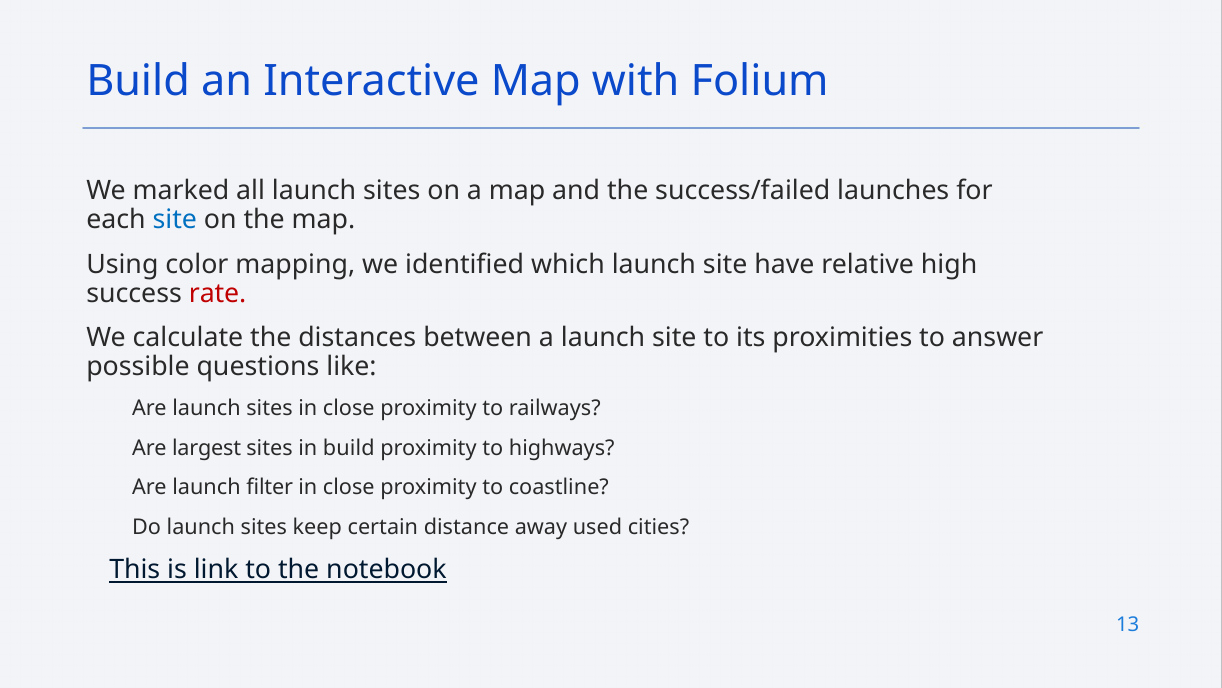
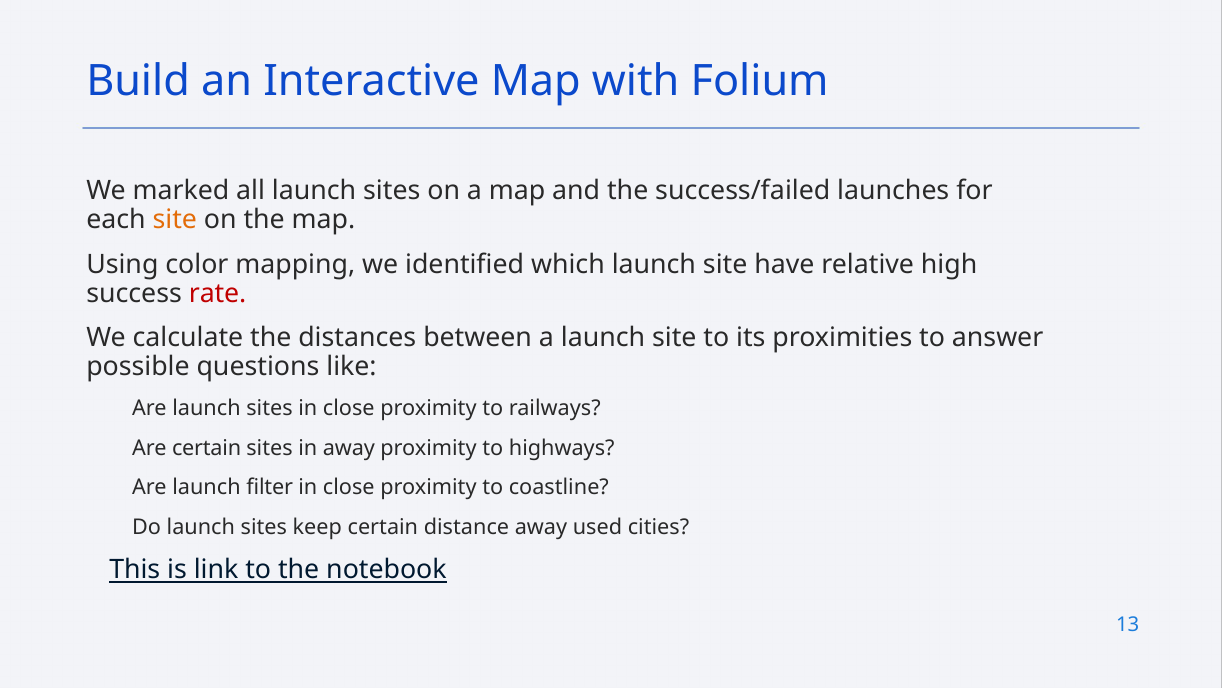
site at (175, 219) colour: blue -> orange
Are largest: largest -> certain
in build: build -> away
